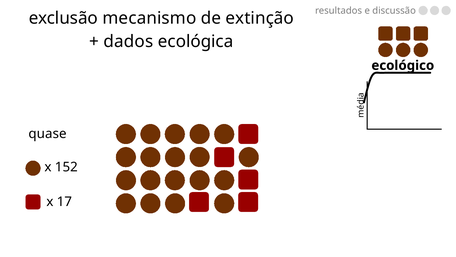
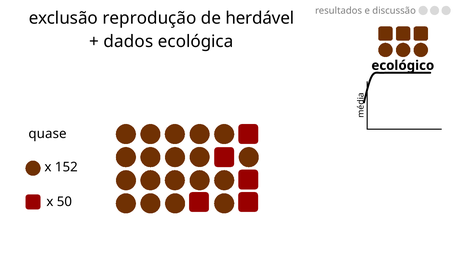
mecanismo: mecanismo -> reprodução
extinção: extinção -> herdável
17: 17 -> 50
